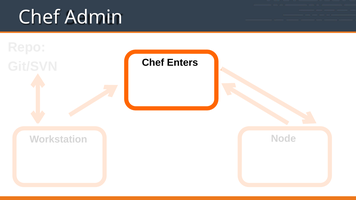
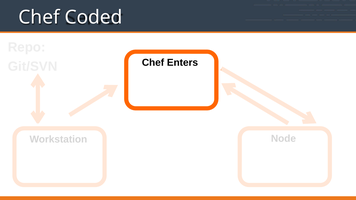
Admin: Admin -> Coded
